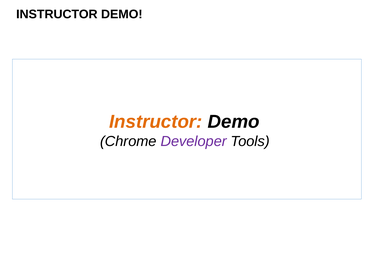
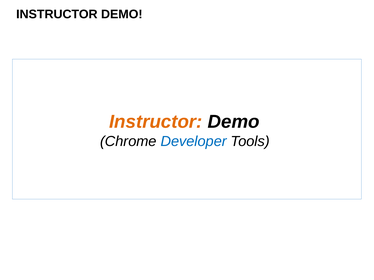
Developer colour: purple -> blue
